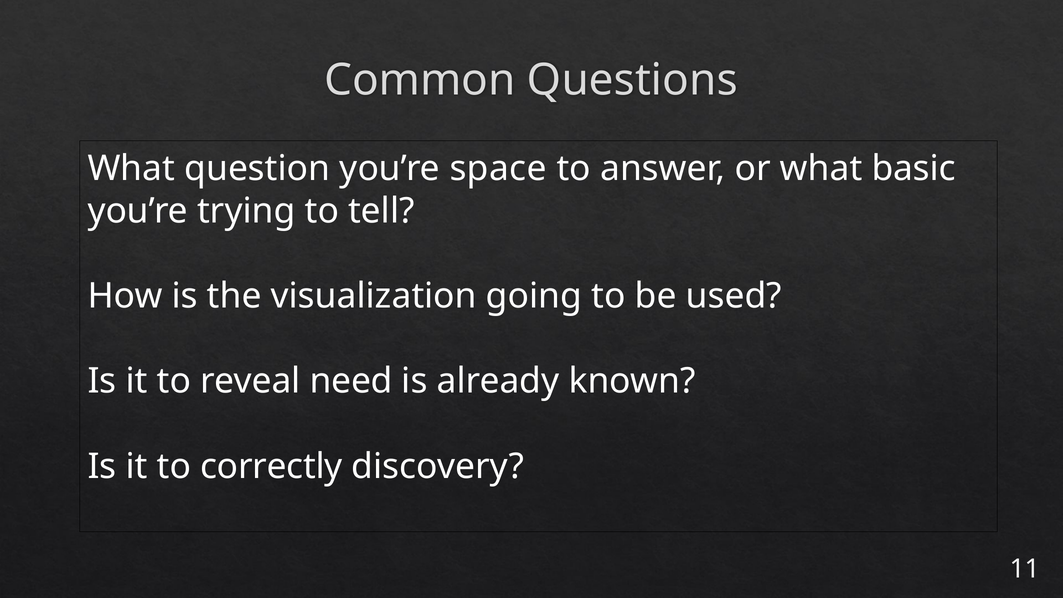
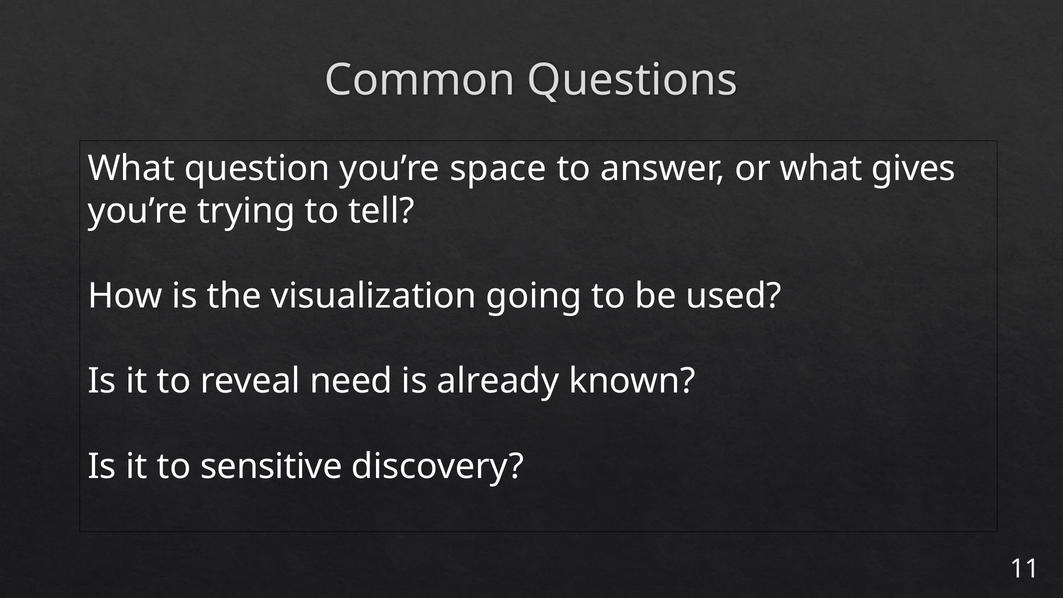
basic: basic -> gives
correctly: correctly -> sensitive
